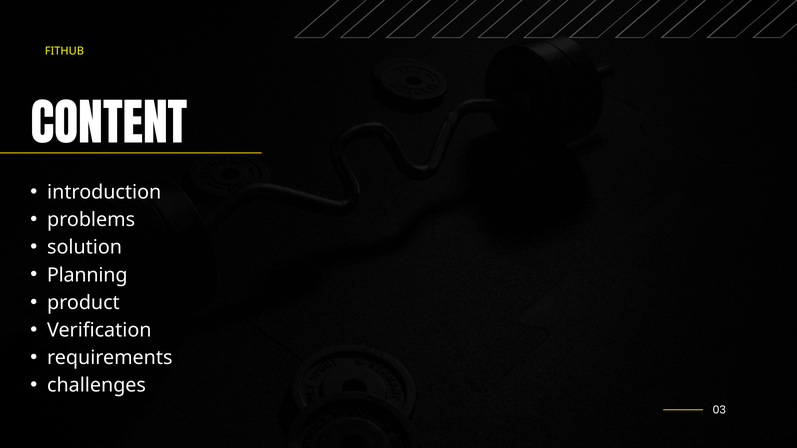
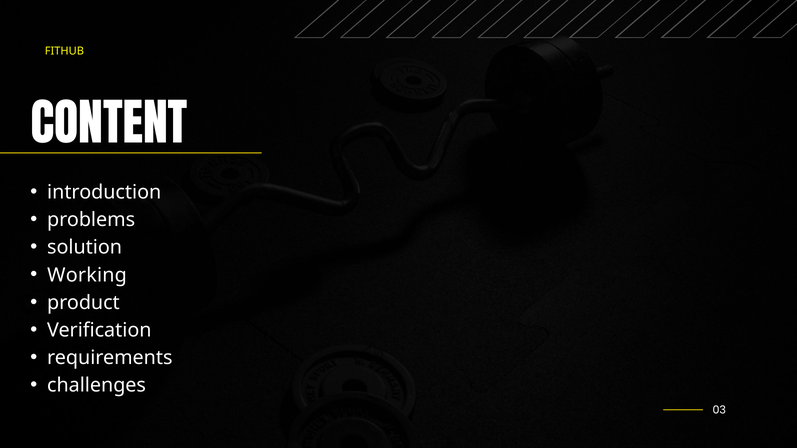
Planning: Planning -> Working
